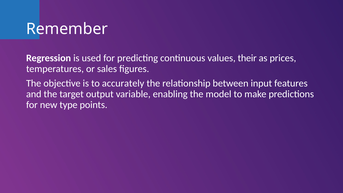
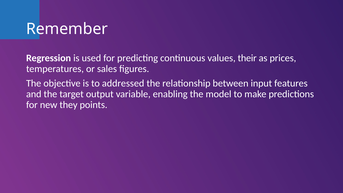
accurately: accurately -> addressed
type: type -> they
